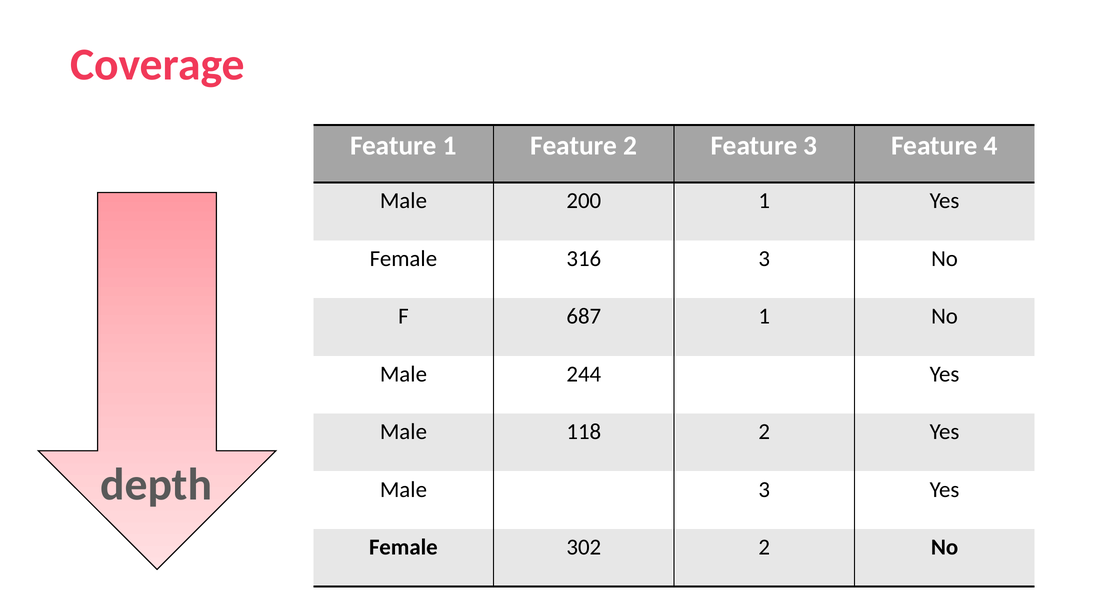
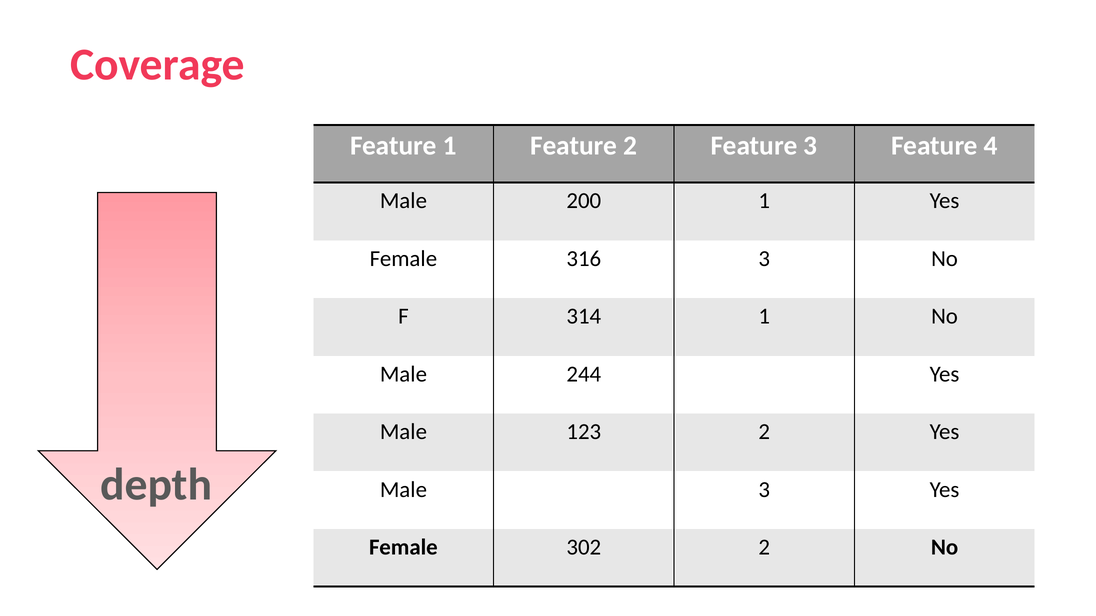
687: 687 -> 314
118: 118 -> 123
